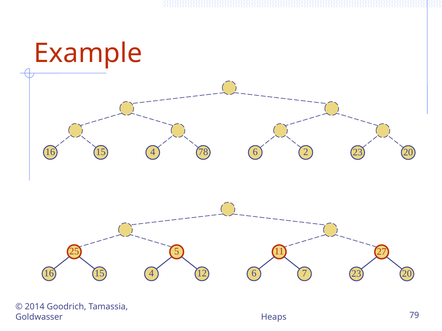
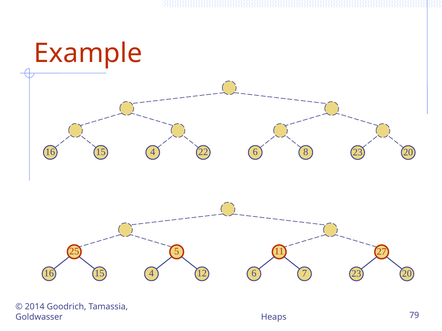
78: 78 -> 22
2: 2 -> 8
